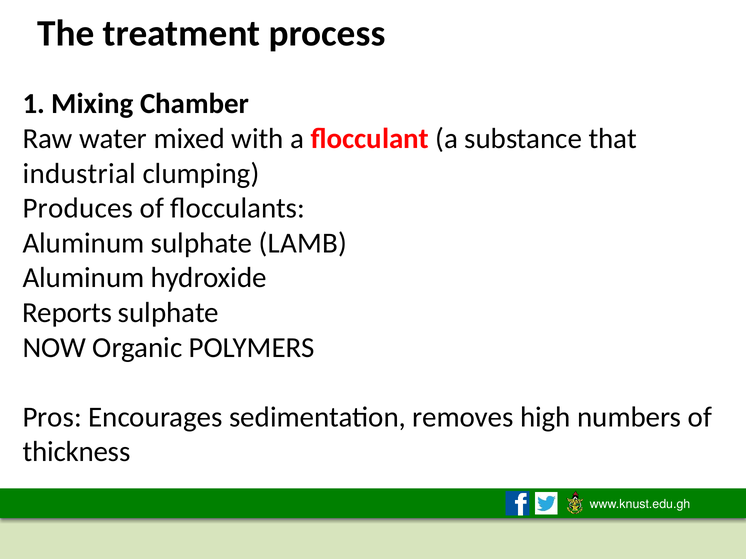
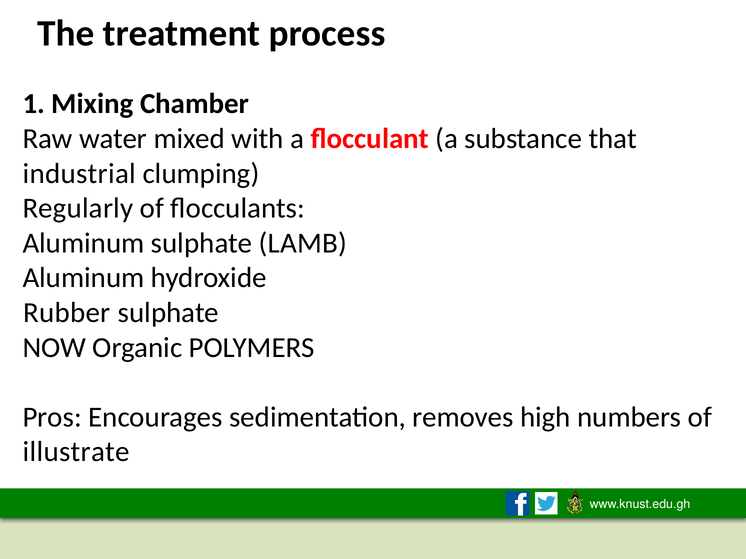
Produces: Produces -> Regularly
Reports: Reports -> Rubber
thickness: thickness -> illustrate
